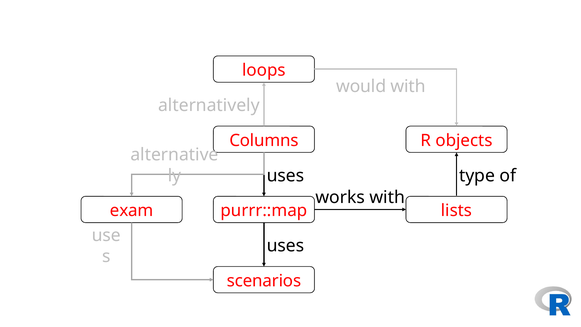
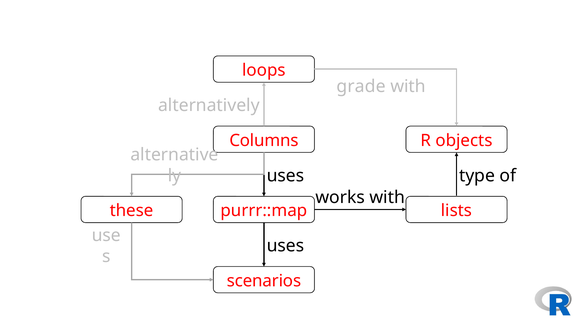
would: would -> grade
exam: exam -> these
